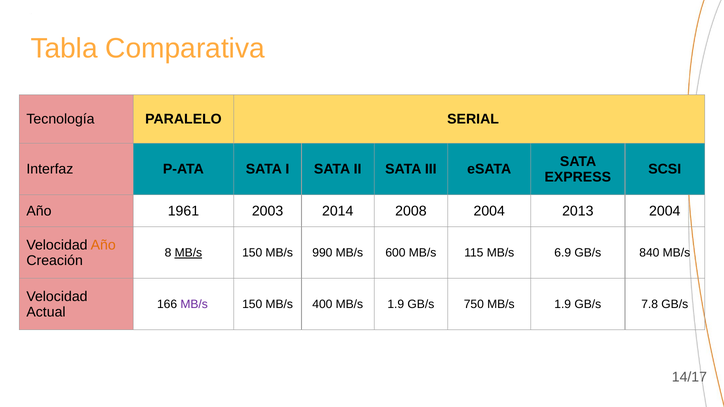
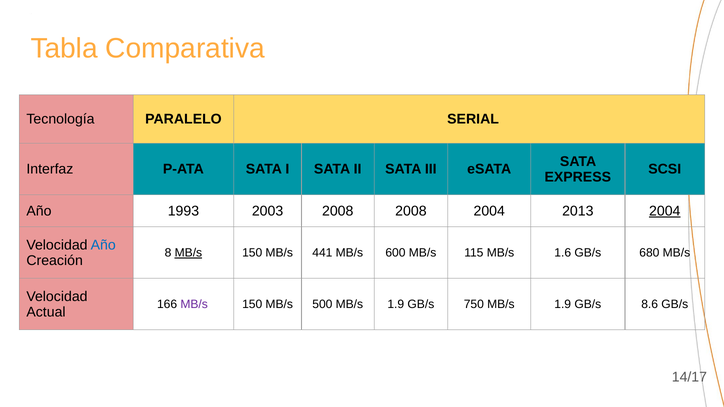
1961: 1961 -> 1993
2003 2014: 2014 -> 2008
2004 at (665, 211) underline: none -> present
Año at (103, 245) colour: orange -> blue
990: 990 -> 441
6.9: 6.9 -> 1.6
840: 840 -> 680
400: 400 -> 500
7.8: 7.8 -> 8.6
